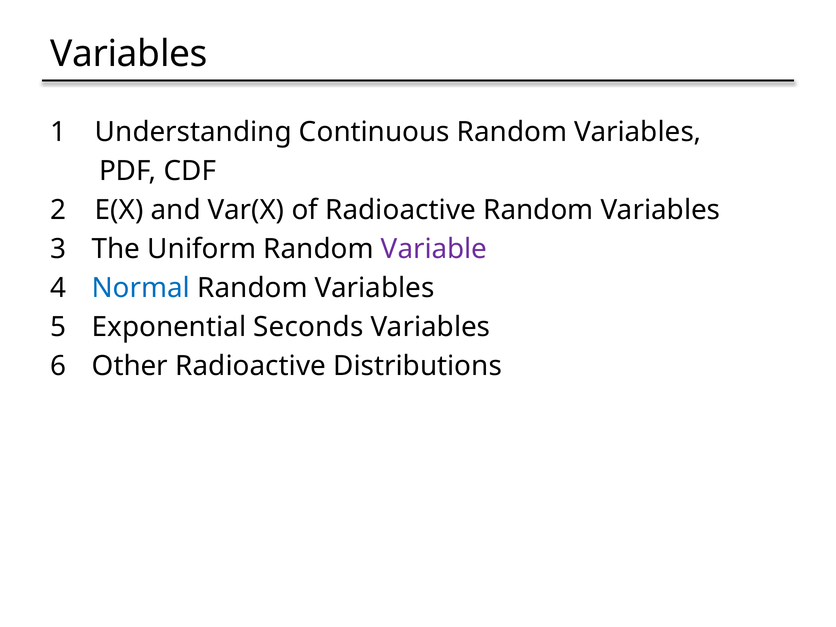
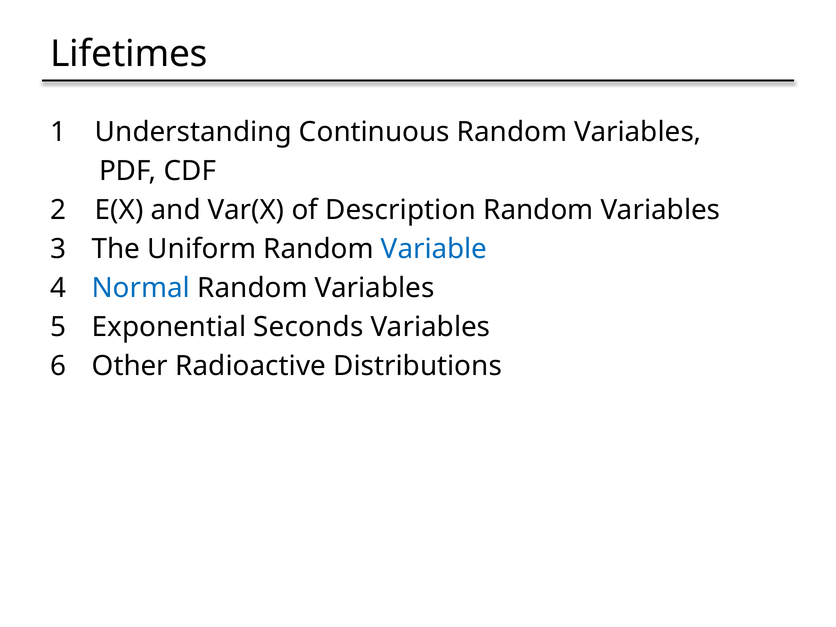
Variables at (129, 54): Variables -> Lifetimes
of Radioactive: Radioactive -> Description
Variable colour: purple -> blue
